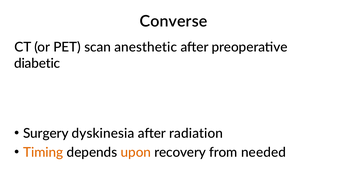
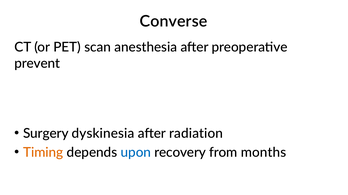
anesthetic: anesthetic -> anesthesia
diabetic: diabetic -> prevent
upon colour: orange -> blue
needed: needed -> months
